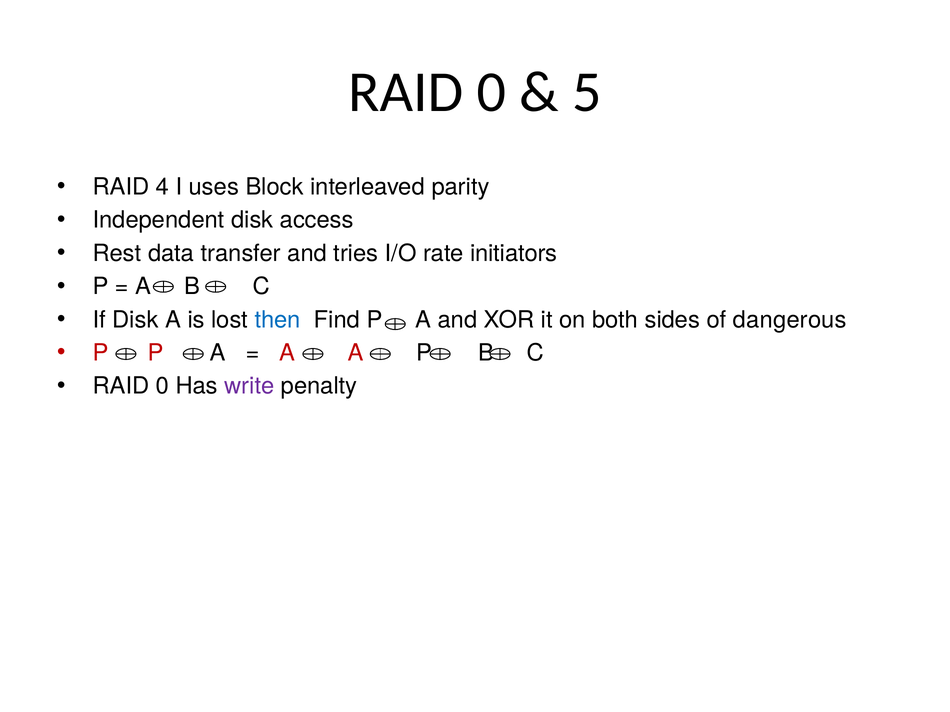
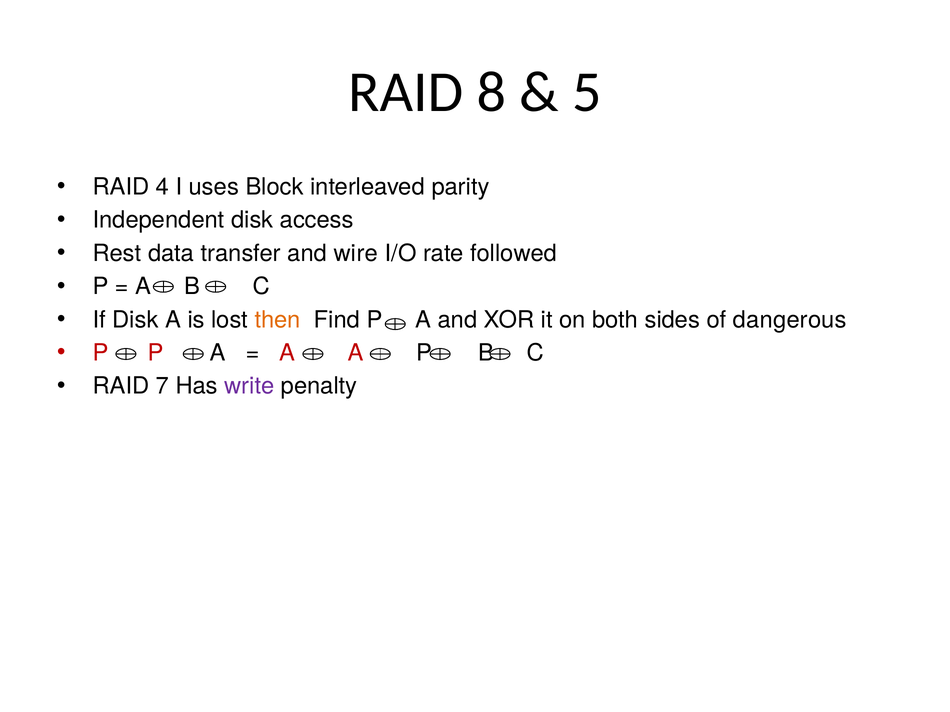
0 at (491, 92): 0 -> 8
tries: tries -> wire
initiators: initiators -> followed
then colour: blue -> orange
0 at (163, 386): 0 -> 7
